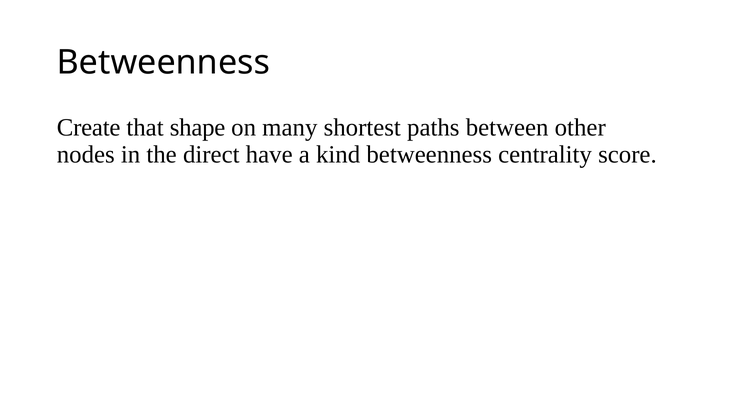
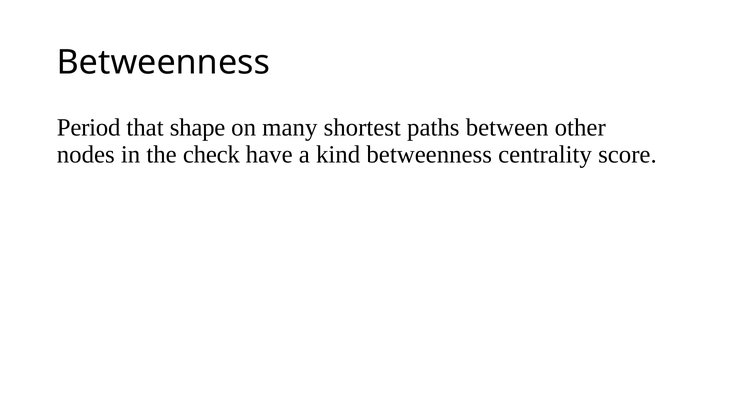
Create: Create -> Period
direct: direct -> check
